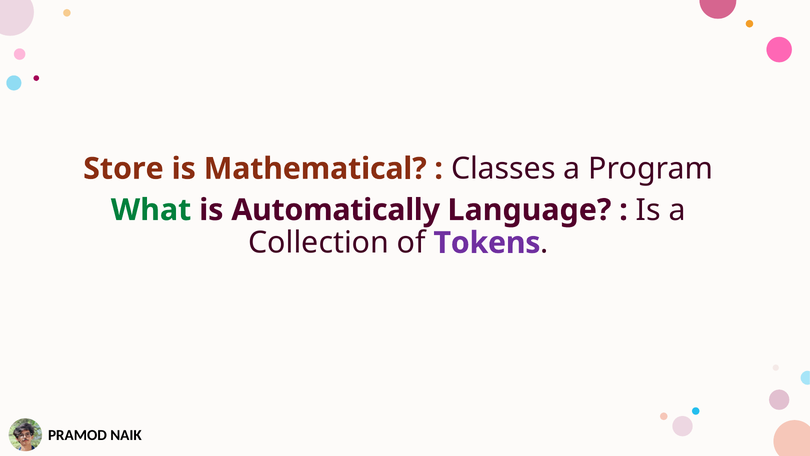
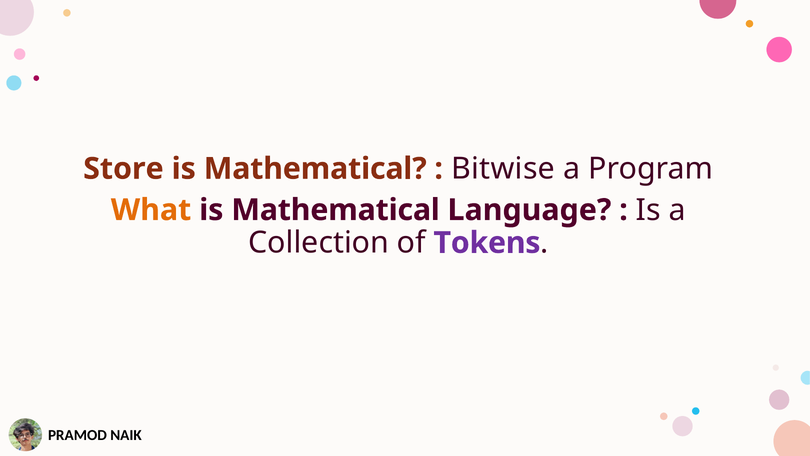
Classes: Classes -> Bitwise
What colour: green -> orange
Automatically at (336, 210): Automatically -> Mathematical
